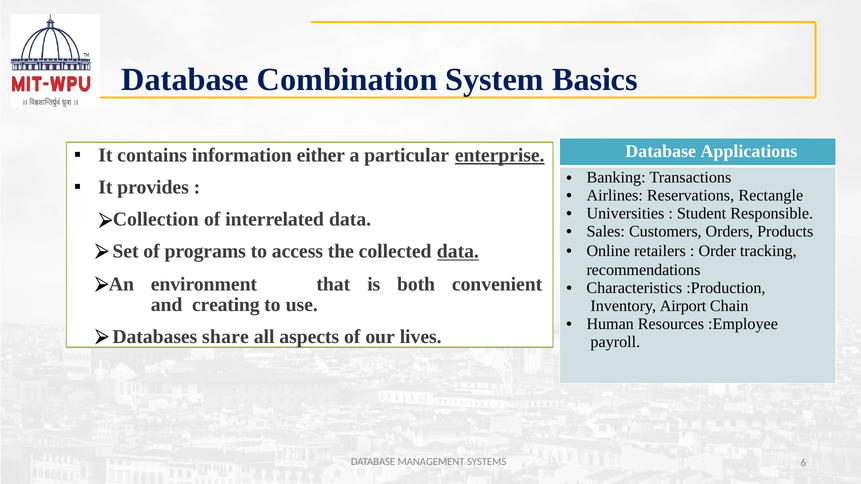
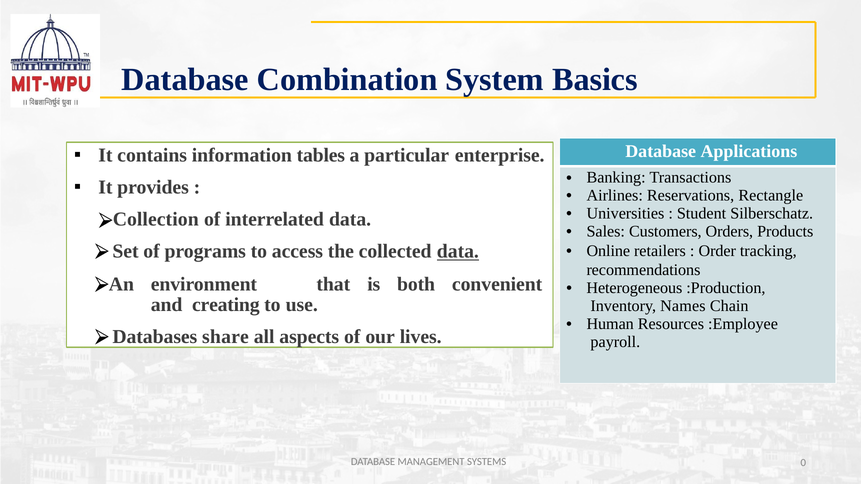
either: either -> tables
enterprise underline: present -> none
Responsible: Responsible -> Silberschatz
Characteristics: Characteristics -> Heterogeneous
Airport: Airport -> Names
6: 6 -> 0
